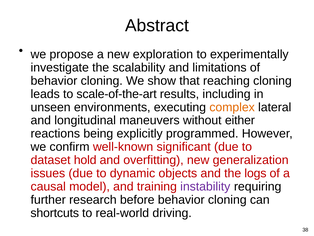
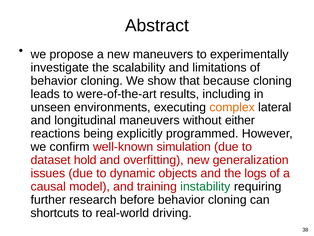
new exploration: exploration -> maneuvers
reaching: reaching -> because
scale-of-the-art: scale-of-the-art -> were-of-the-art
significant: significant -> simulation
instability colour: purple -> green
